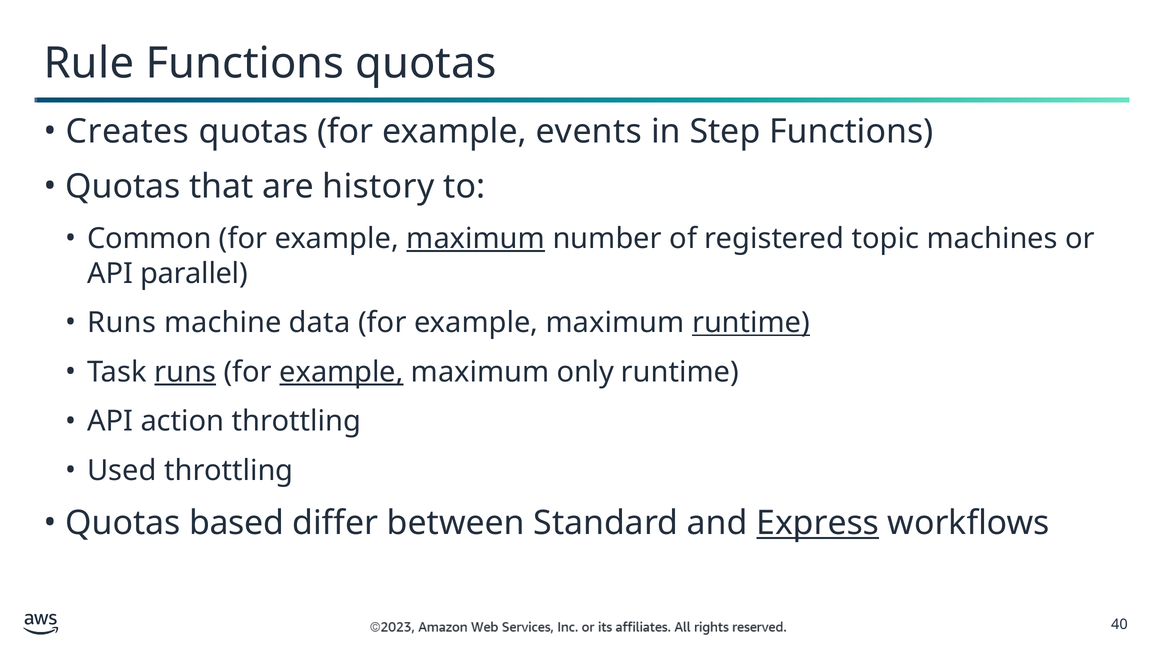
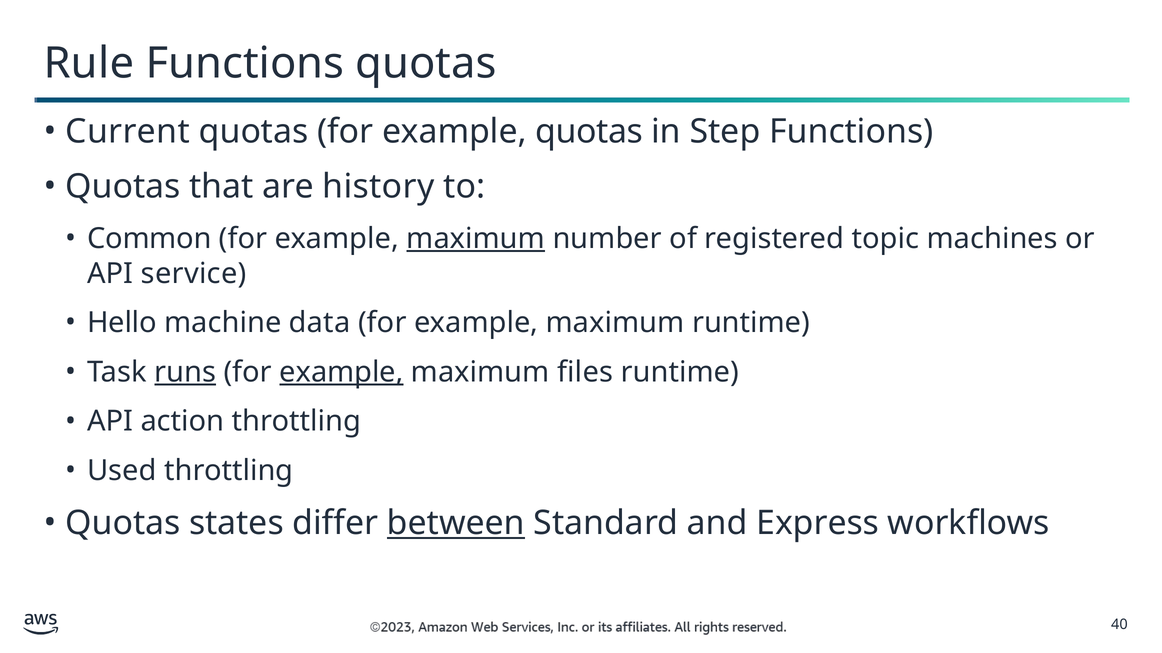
Creates: Creates -> Current
example events: events -> quotas
parallel: parallel -> service
Runs at (122, 323): Runs -> Hello
runtime at (751, 323) underline: present -> none
only: only -> files
based: based -> states
between underline: none -> present
Express underline: present -> none
